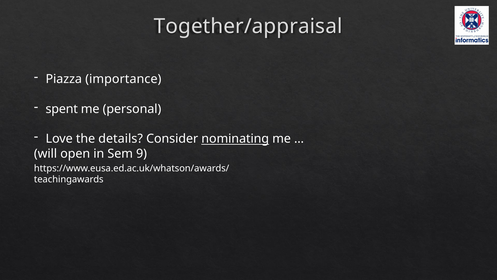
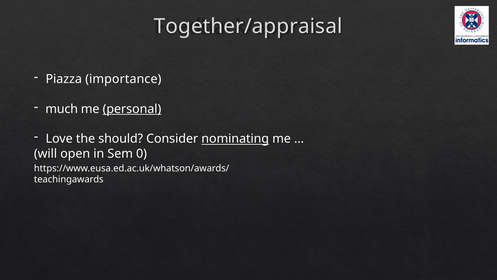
spent: spent -> much
personal underline: none -> present
details: details -> should
9: 9 -> 0
